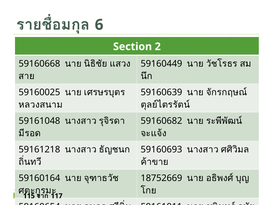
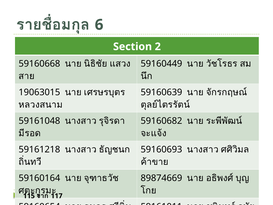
59160025: 59160025 -> 19063015
18752669: 18752669 -> 89874669
